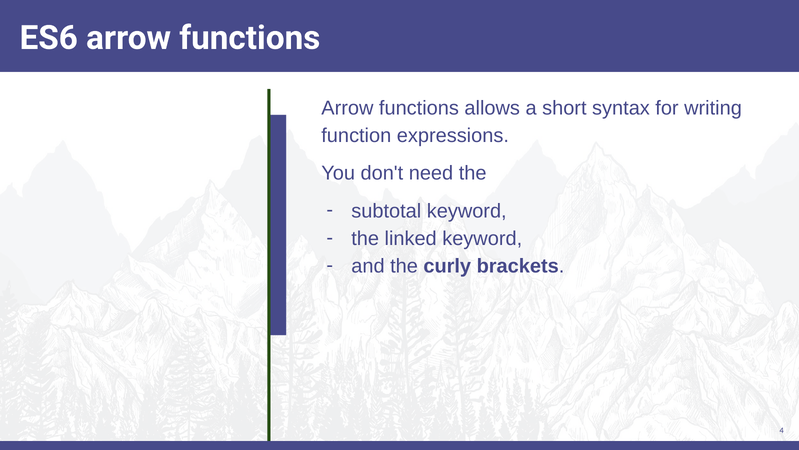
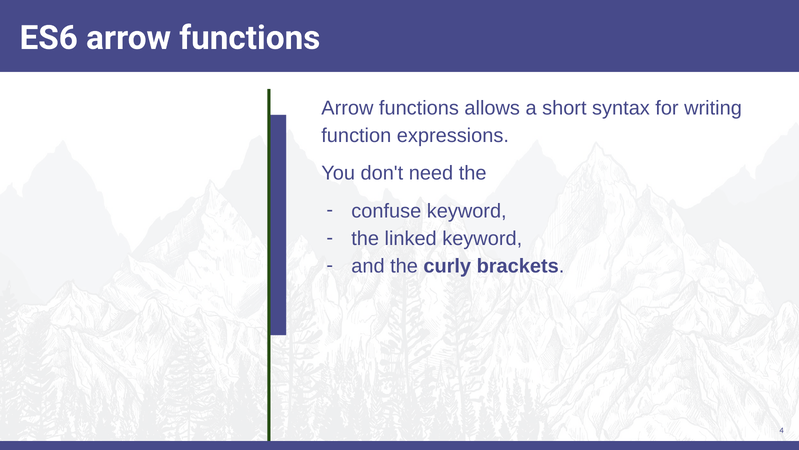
subtotal: subtotal -> confuse
